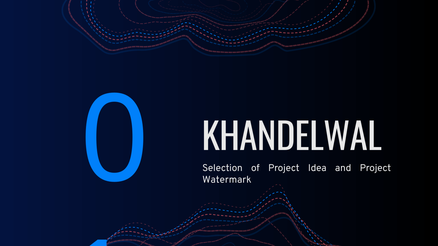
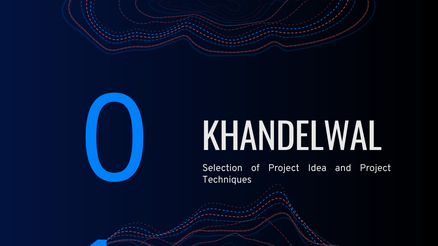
Watermark: Watermark -> Techniques
